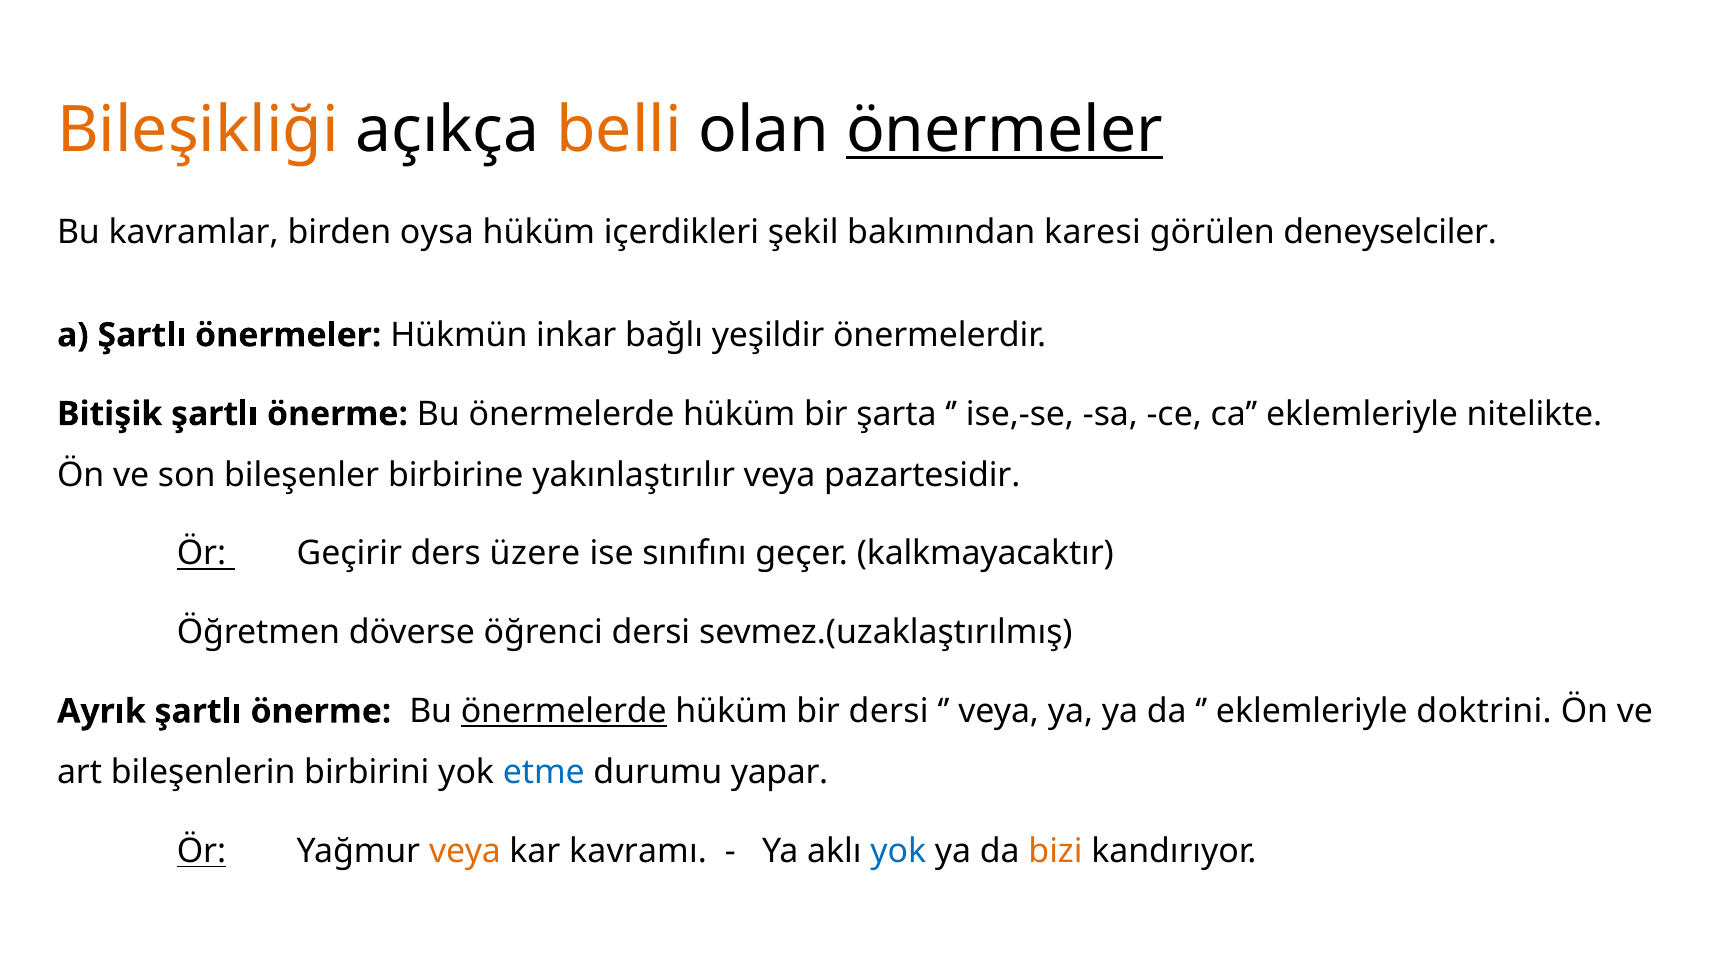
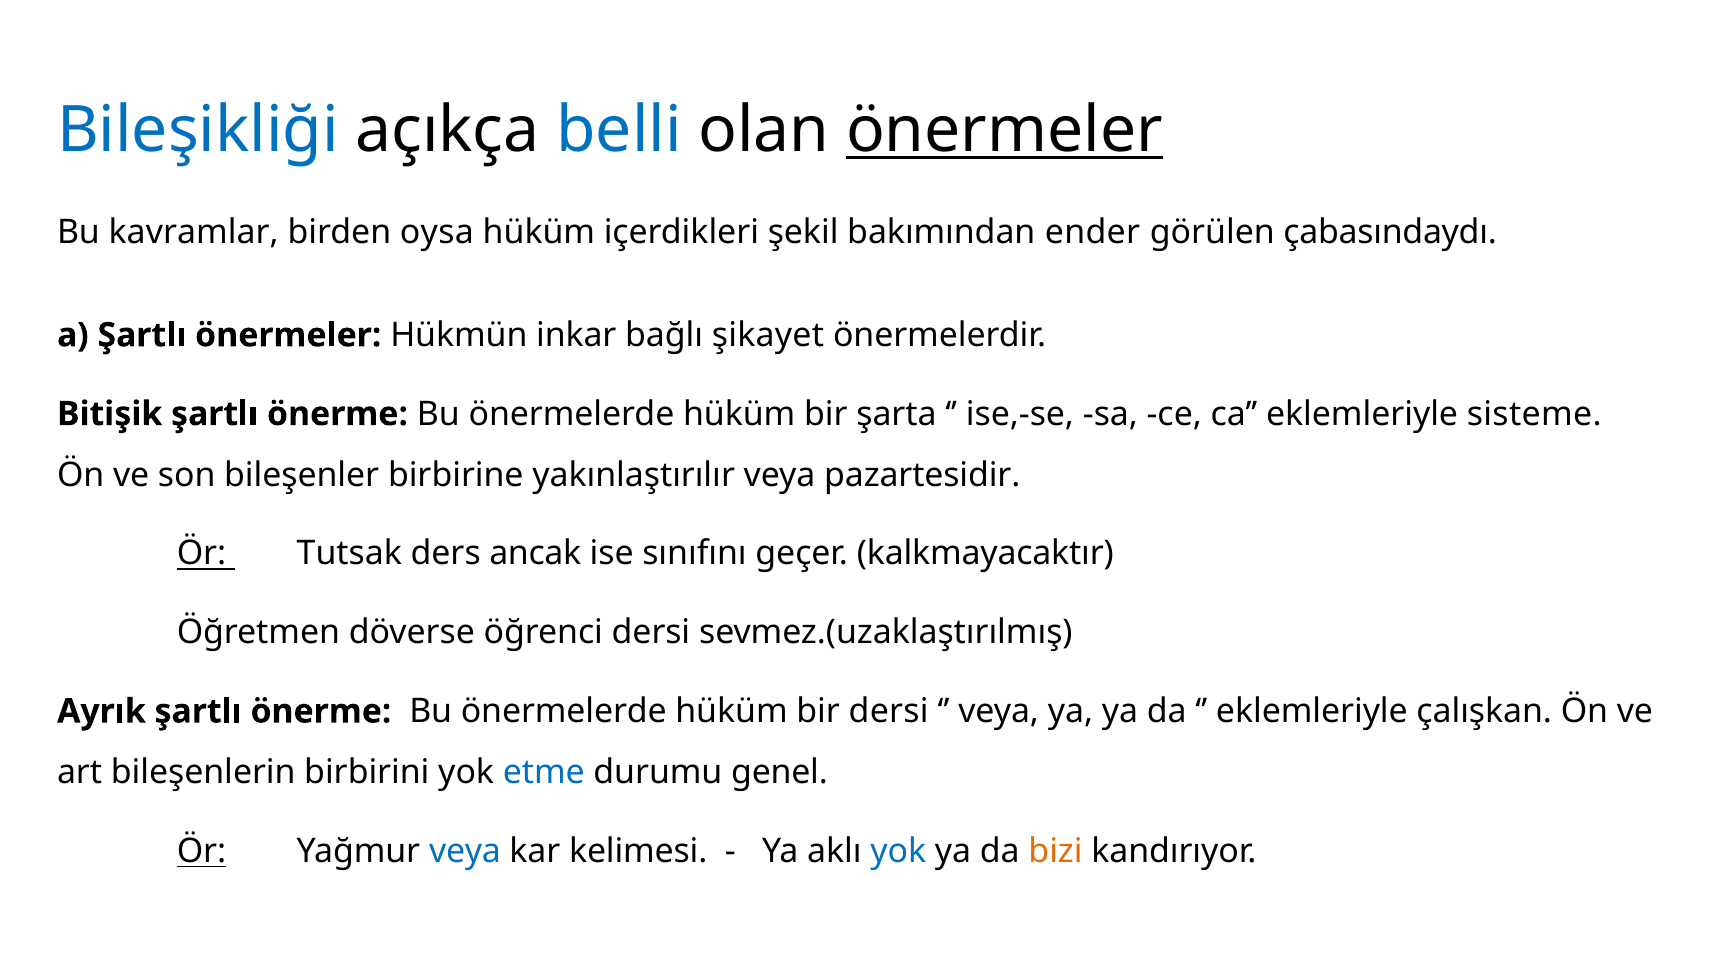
Bileşikliği colour: orange -> blue
belli colour: orange -> blue
karesi: karesi -> ender
deneyselciler: deneyselciler -> çabasındaydı
yeşildir: yeşildir -> şikayet
nitelikte: nitelikte -> sisteme
Geçirir: Geçirir -> Tutsak
üzere: üzere -> ancak
önermelerde at (564, 711) underline: present -> none
doktrini: doktrini -> çalışkan
yapar: yapar -> genel
veya at (465, 851) colour: orange -> blue
kavramı: kavramı -> kelimesi
